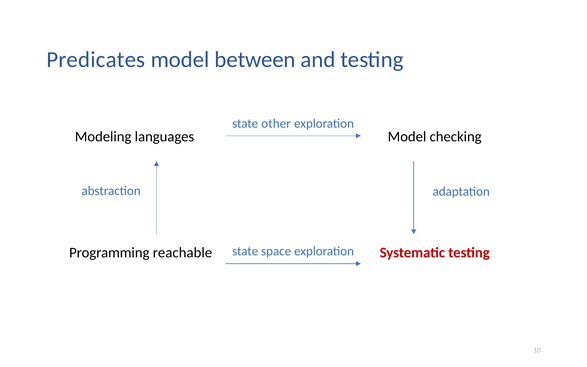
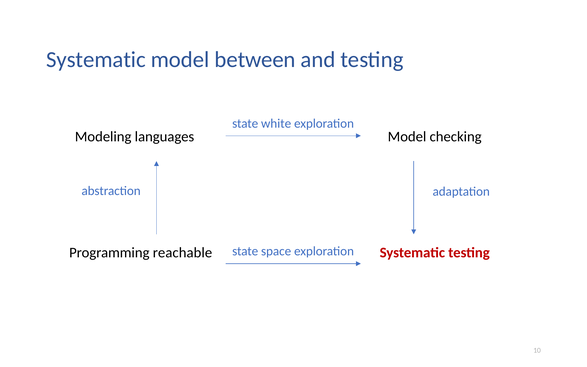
Predicates at (96, 59): Predicates -> Systematic
other: other -> white
